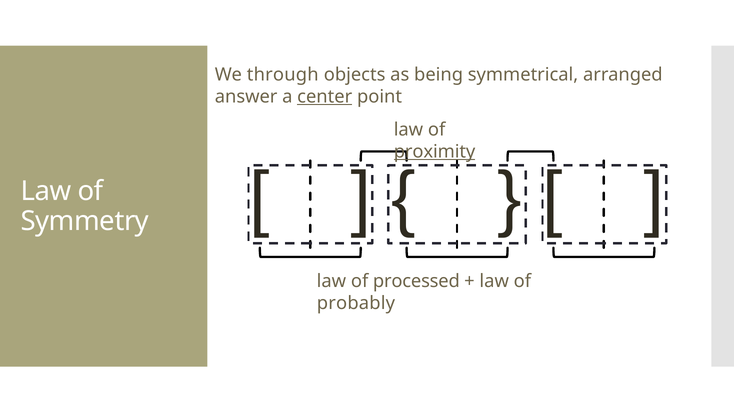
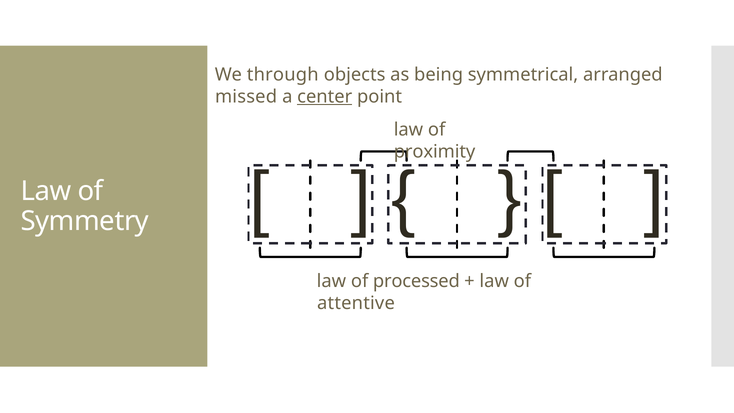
answer: answer -> missed
proximity underline: present -> none
probably: probably -> attentive
